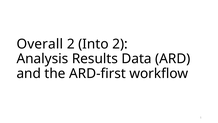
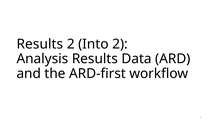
Overall at (40, 44): Overall -> Results
